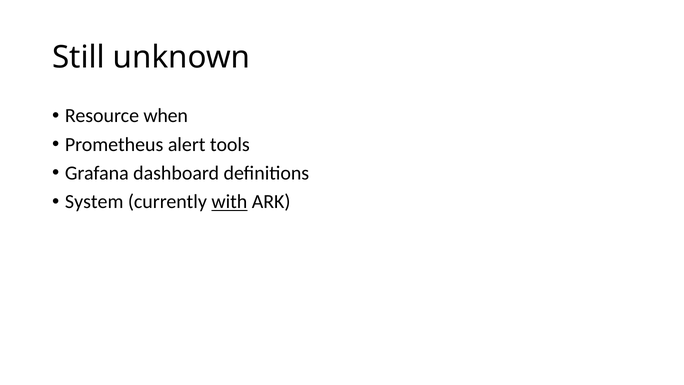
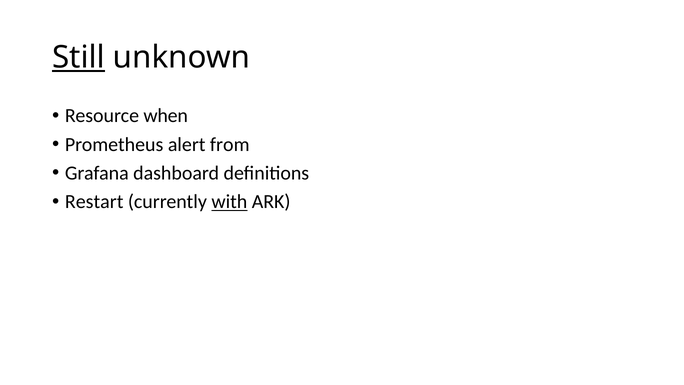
Still underline: none -> present
tools: tools -> from
System: System -> Restart
